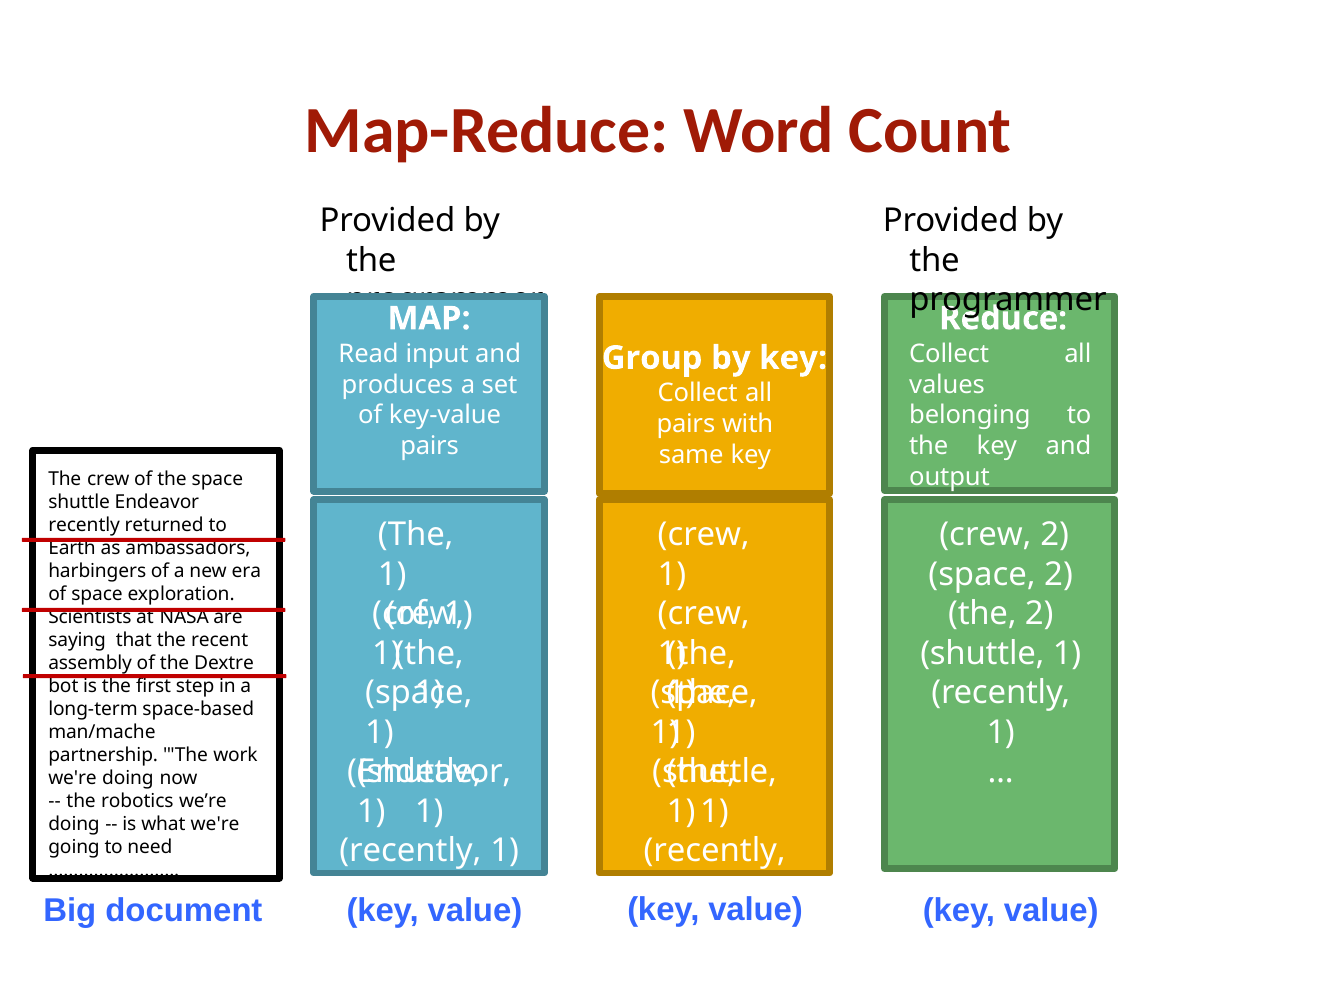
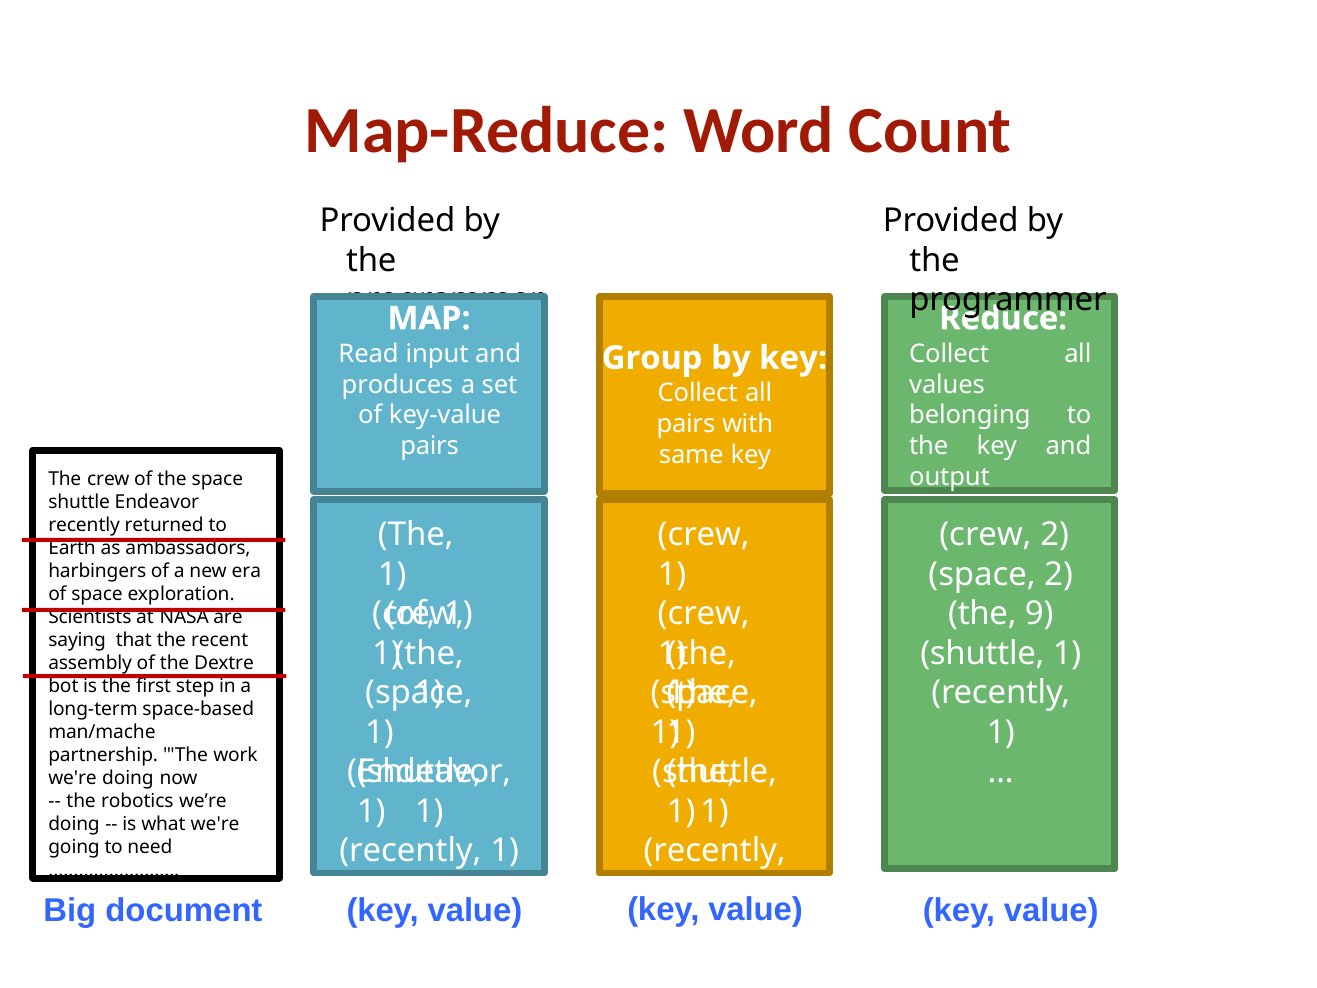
the 2: 2 -> 9
